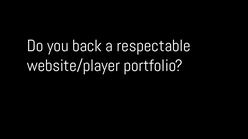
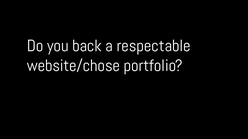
website/player: website/player -> website/chose
